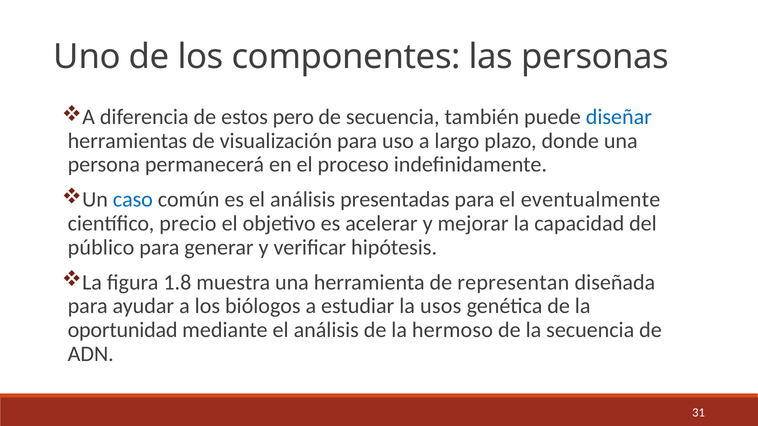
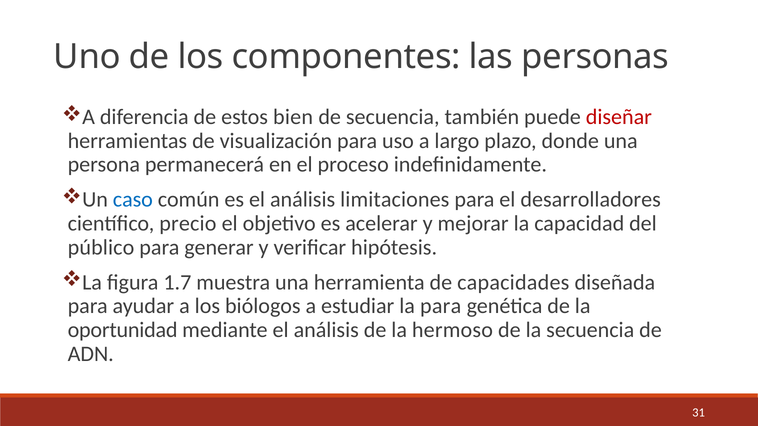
pero: pero -> bien
diseñar colour: blue -> red
presentadas: presentadas -> limitaciones
eventualmente: eventualmente -> desarrolladores
1.8: 1.8 -> 1.7
representan: representan -> capacidades
la usos: usos -> para
